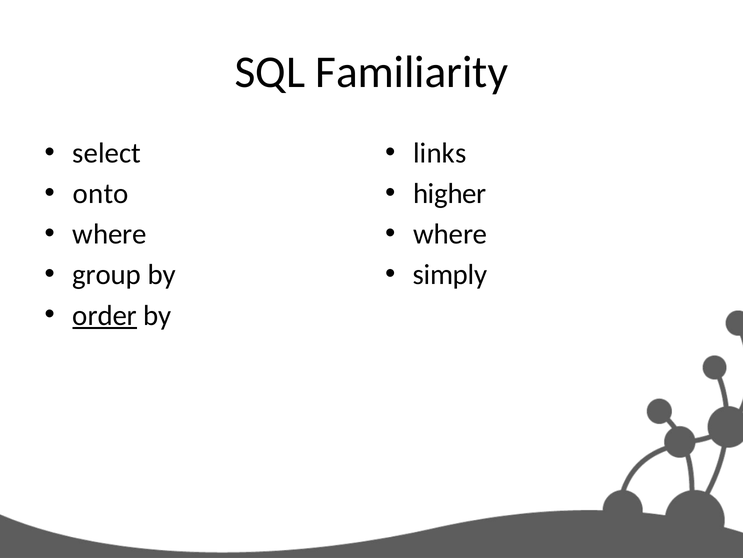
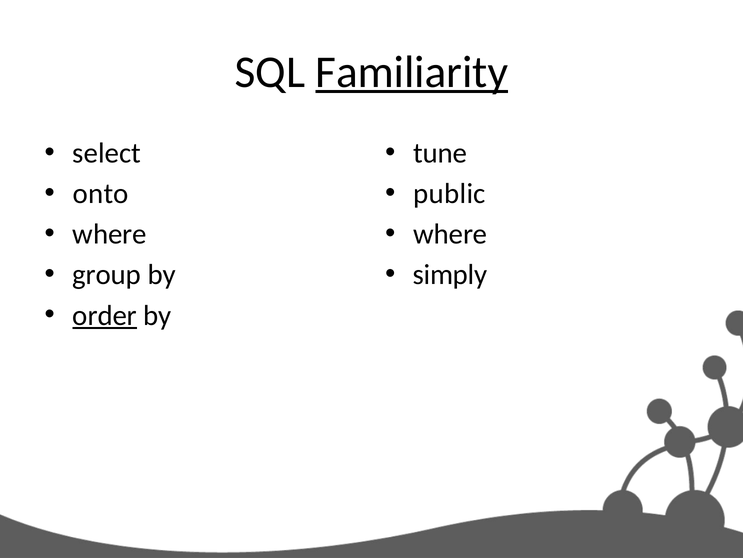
Familiarity underline: none -> present
links: links -> tune
higher: higher -> public
